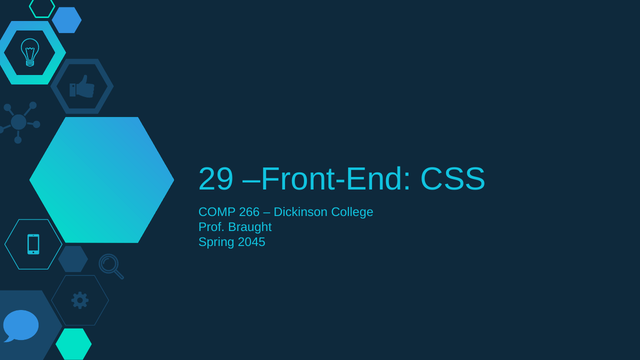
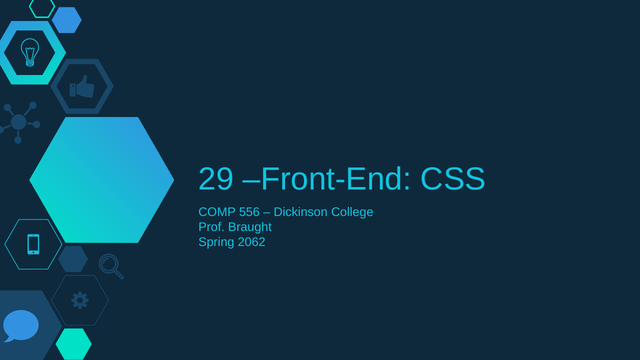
266: 266 -> 556
2045: 2045 -> 2062
